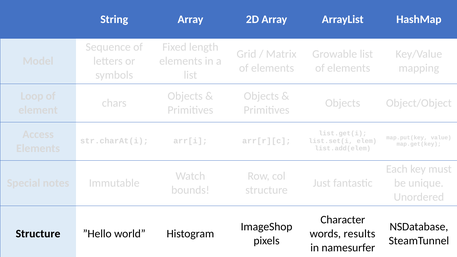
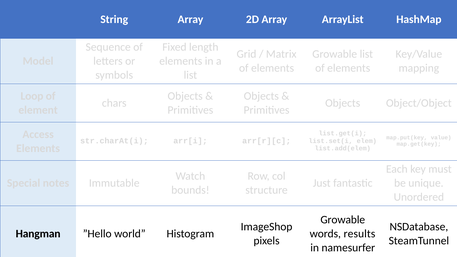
Character at (343, 220): Character -> Growable
Structure at (38, 234): Structure -> Hangman
